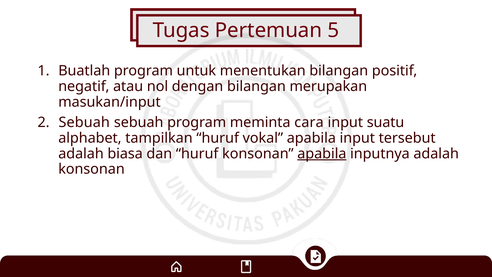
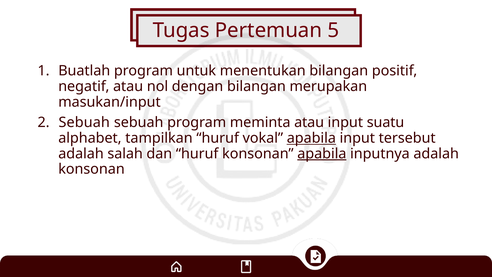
meminta cara: cara -> atau
apabila at (311, 138) underline: none -> present
biasa: biasa -> salah
